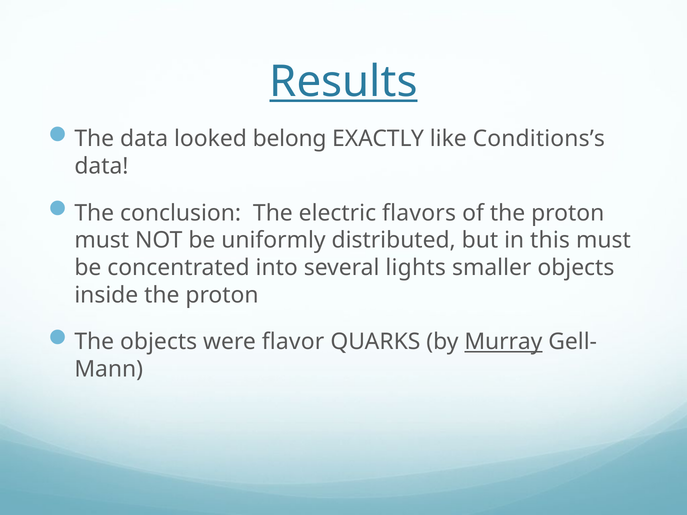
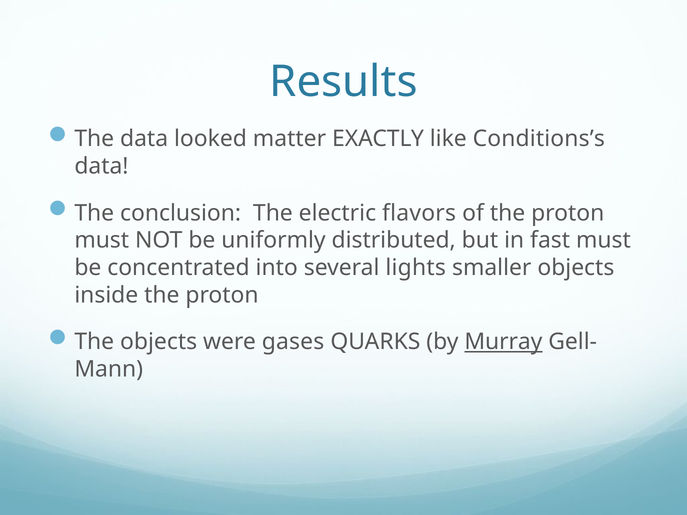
Results underline: present -> none
belong: belong -> matter
this: this -> fast
flavor: flavor -> gases
